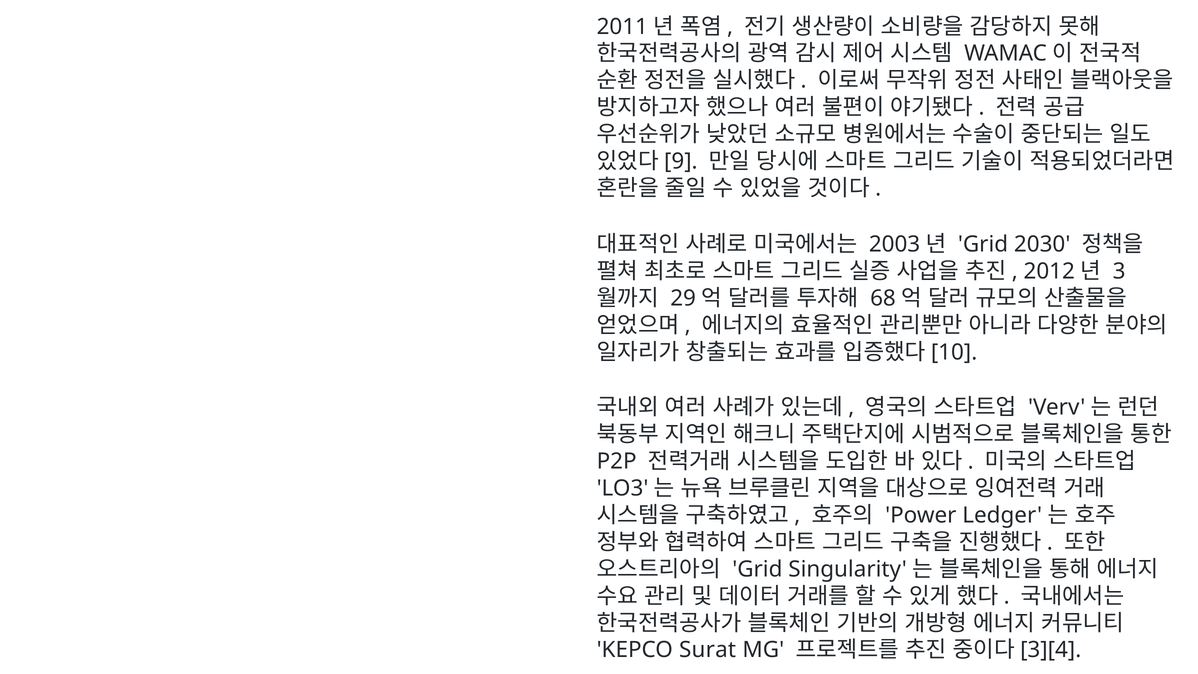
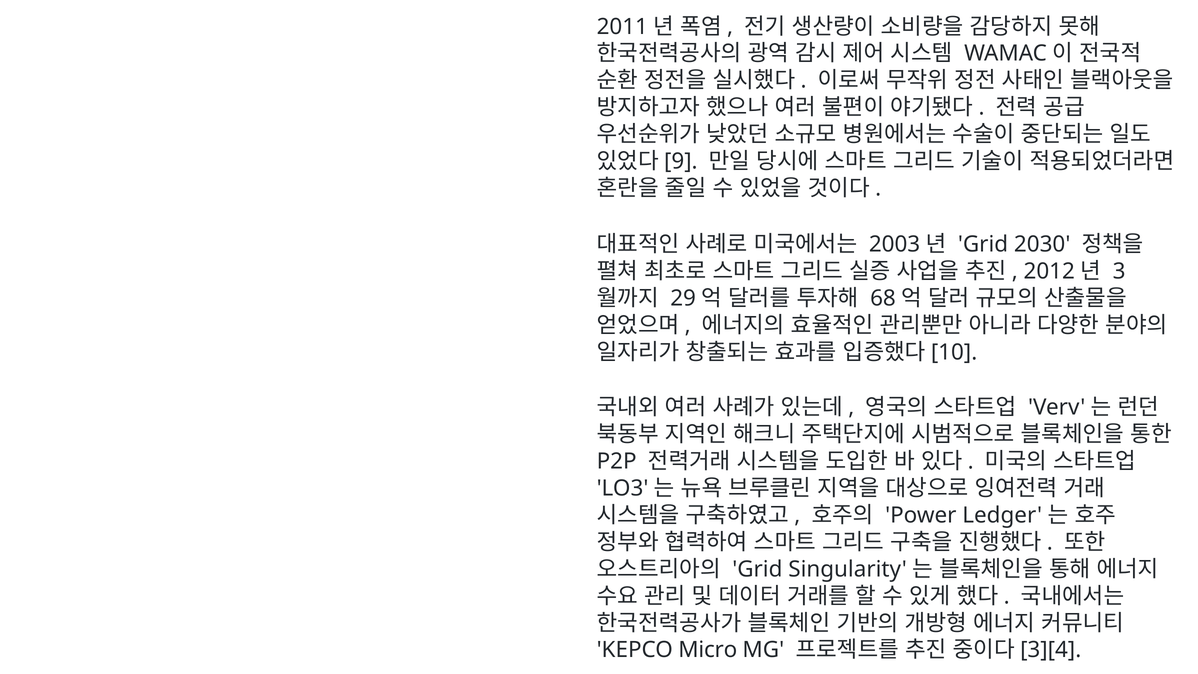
Surat: Surat -> Micro
